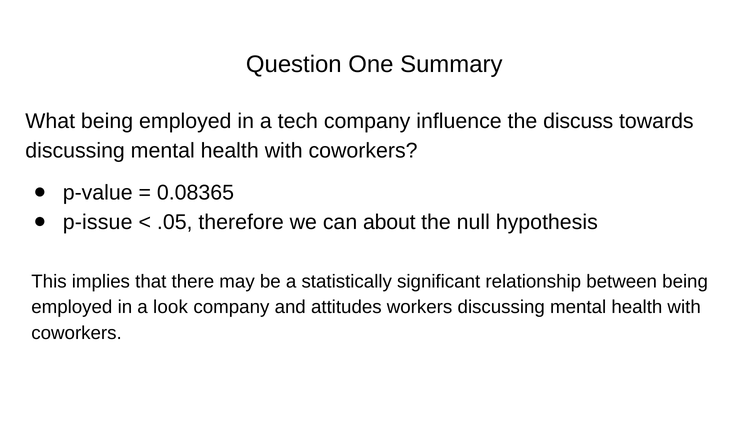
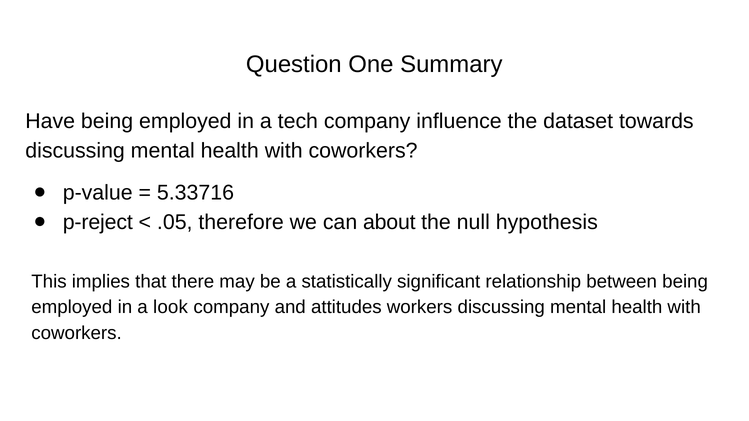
What: What -> Have
discuss: discuss -> dataset
0.08365: 0.08365 -> 5.33716
p-issue: p-issue -> p-reject
